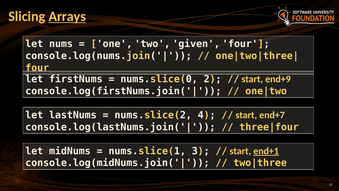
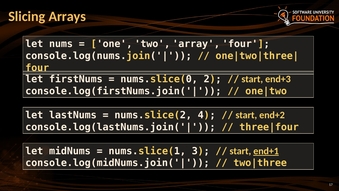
Arrays underline: present -> none
given: given -> array
end+9: end+9 -> end+3
end+7: end+7 -> end+2
